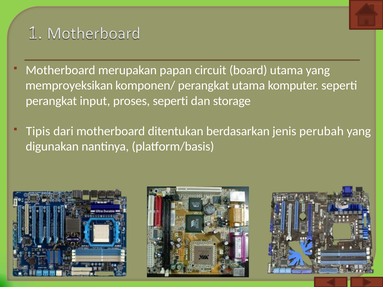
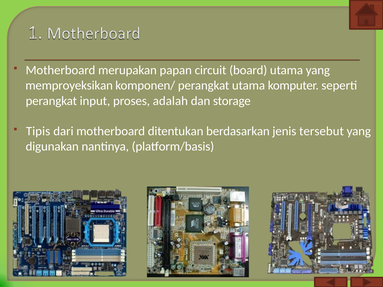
proses seperti: seperti -> adalah
perubah: perubah -> tersebut
